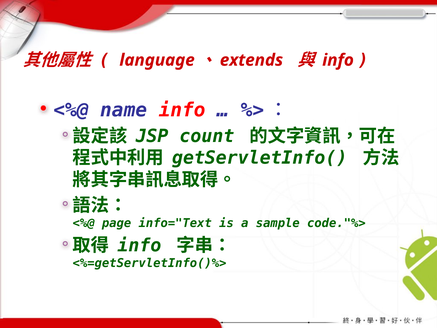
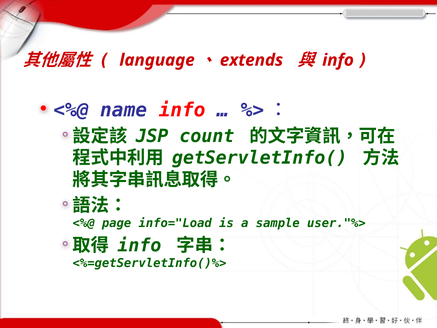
info="Text: info="Text -> info="Load
code."%>: code."%> -> user."%>
